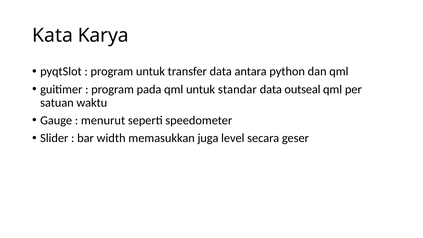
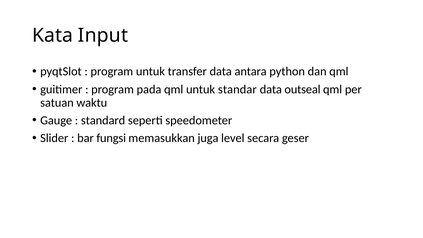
Karya: Karya -> Input
menurut: menurut -> standard
width: width -> fungsi
